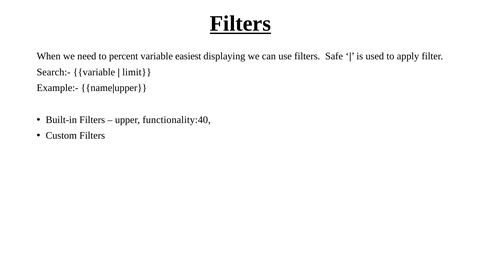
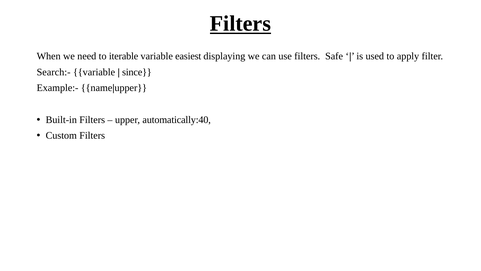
percent: percent -> iterable
limit: limit -> since
functionality:40: functionality:40 -> automatically:40
